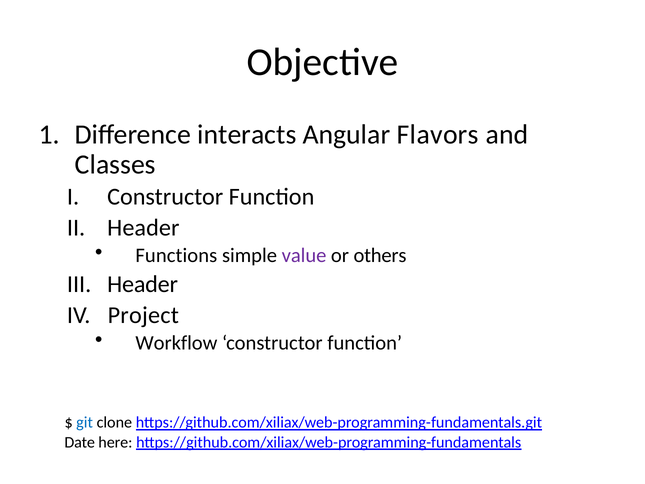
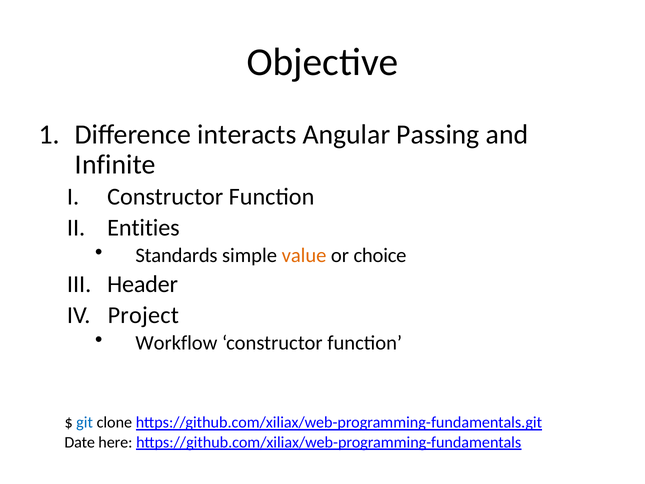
Flavors: Flavors -> Passing
Classes: Classes -> Infinite
Header at (143, 228): Header -> Entities
Functions: Functions -> Standards
value colour: purple -> orange
others: others -> choice
